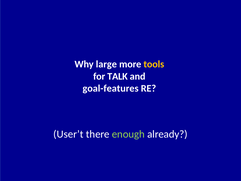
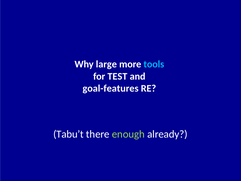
tools colour: yellow -> light blue
TALK: TALK -> TEST
User’t: User’t -> Tabu’t
